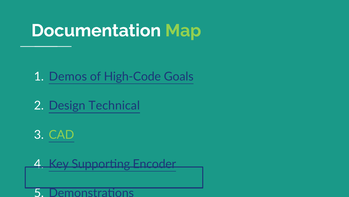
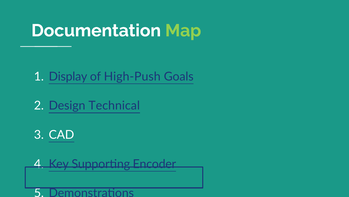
Demos: Demos -> Display
High-Code: High-Code -> High-Push
CAD colour: light green -> white
